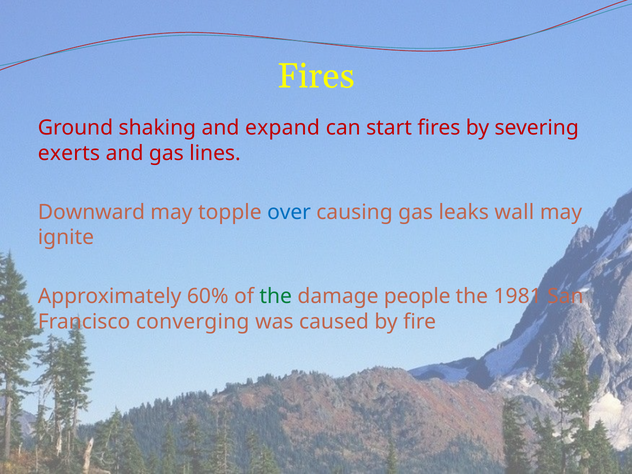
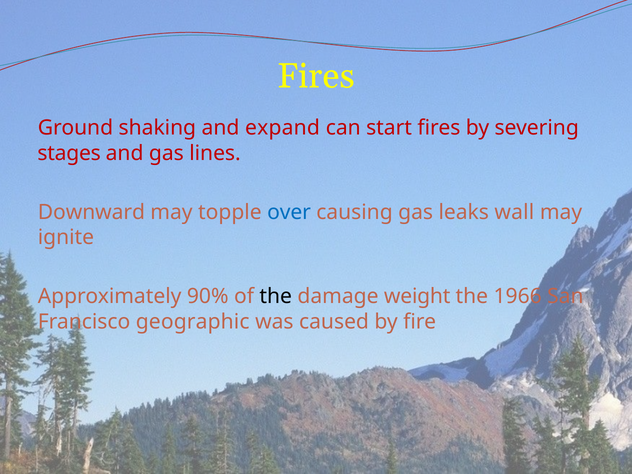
exerts: exerts -> stages
60%: 60% -> 90%
the at (276, 296) colour: green -> black
people: people -> weight
1981: 1981 -> 1966
converging: converging -> geographic
